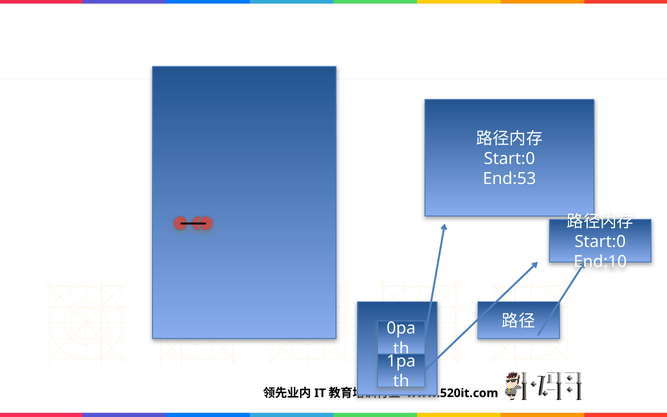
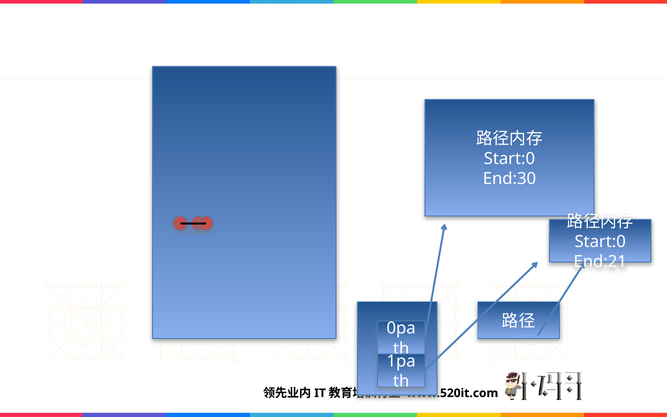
End:53: End:53 -> End:30
End:10: End:10 -> End:21
